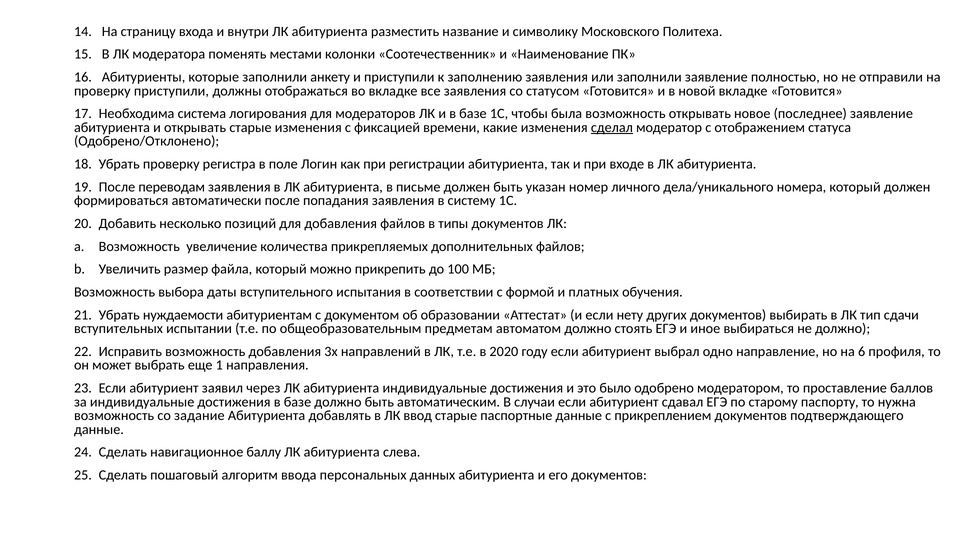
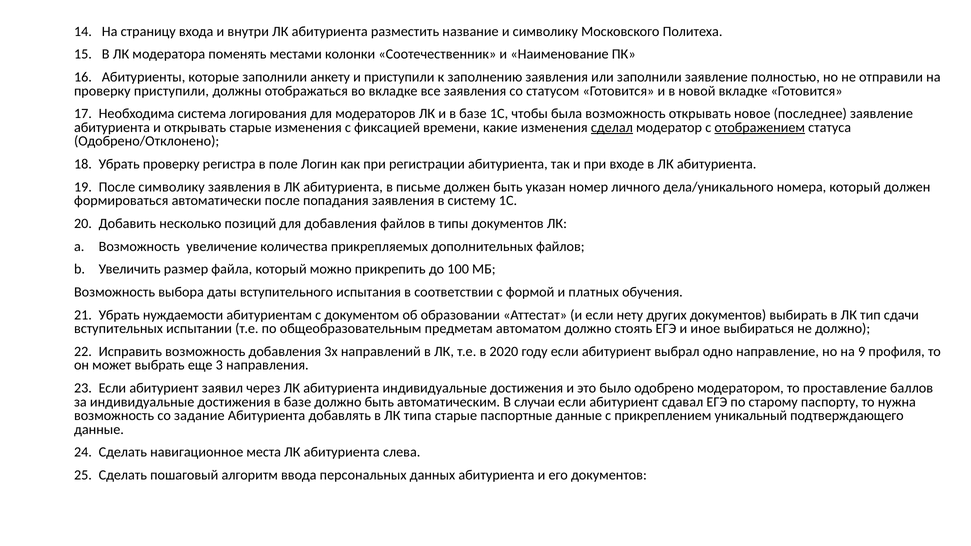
отображением underline: none -> present
После переводам: переводам -> символику
6: 6 -> 9
1: 1 -> 3
ввод: ввод -> типа
прикреплением документов: документов -> уникальный
баллу: баллу -> места
